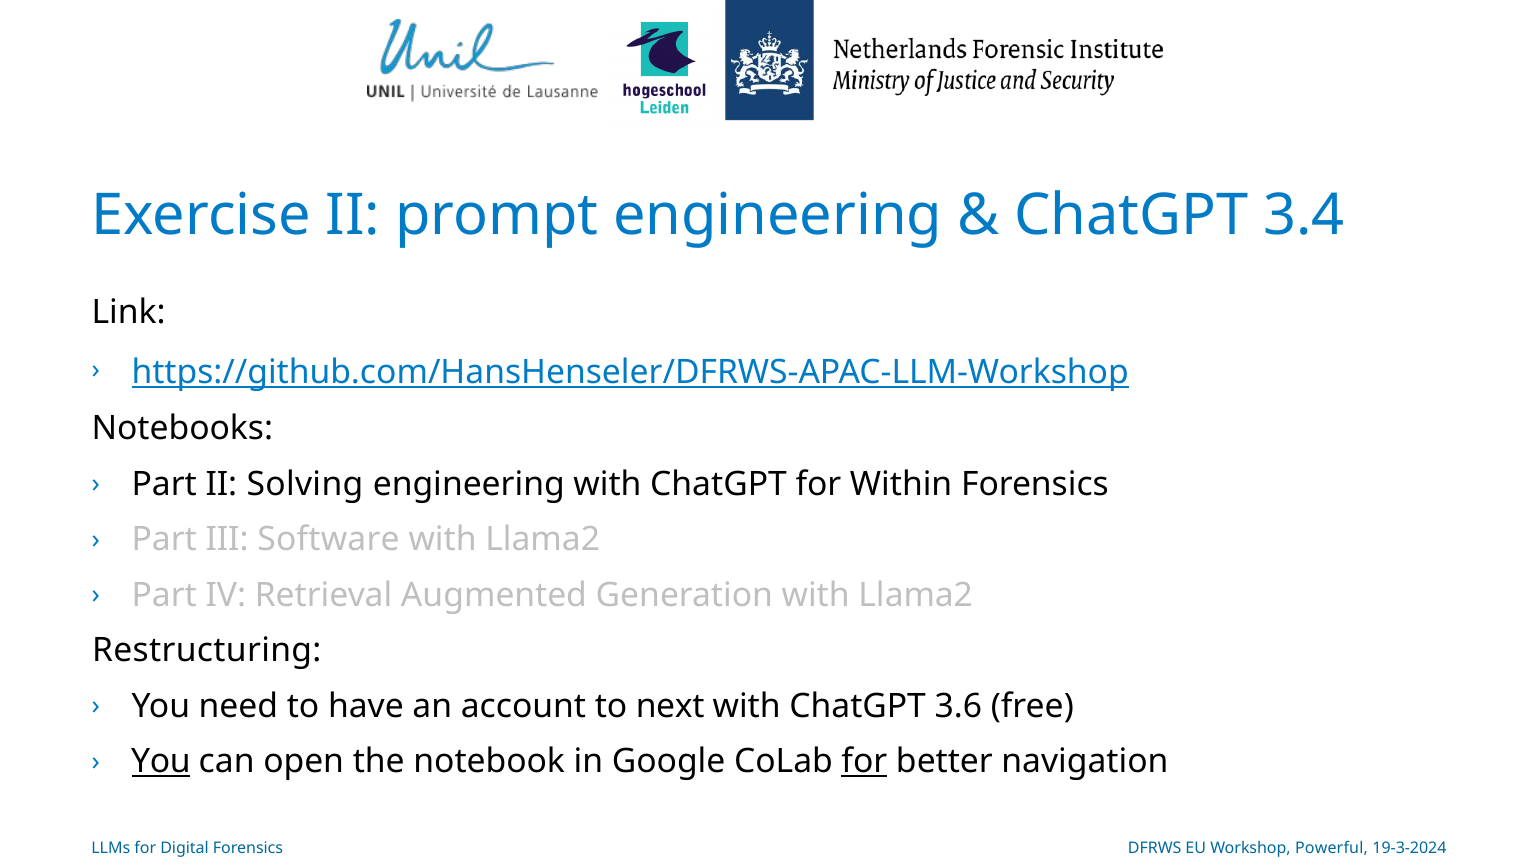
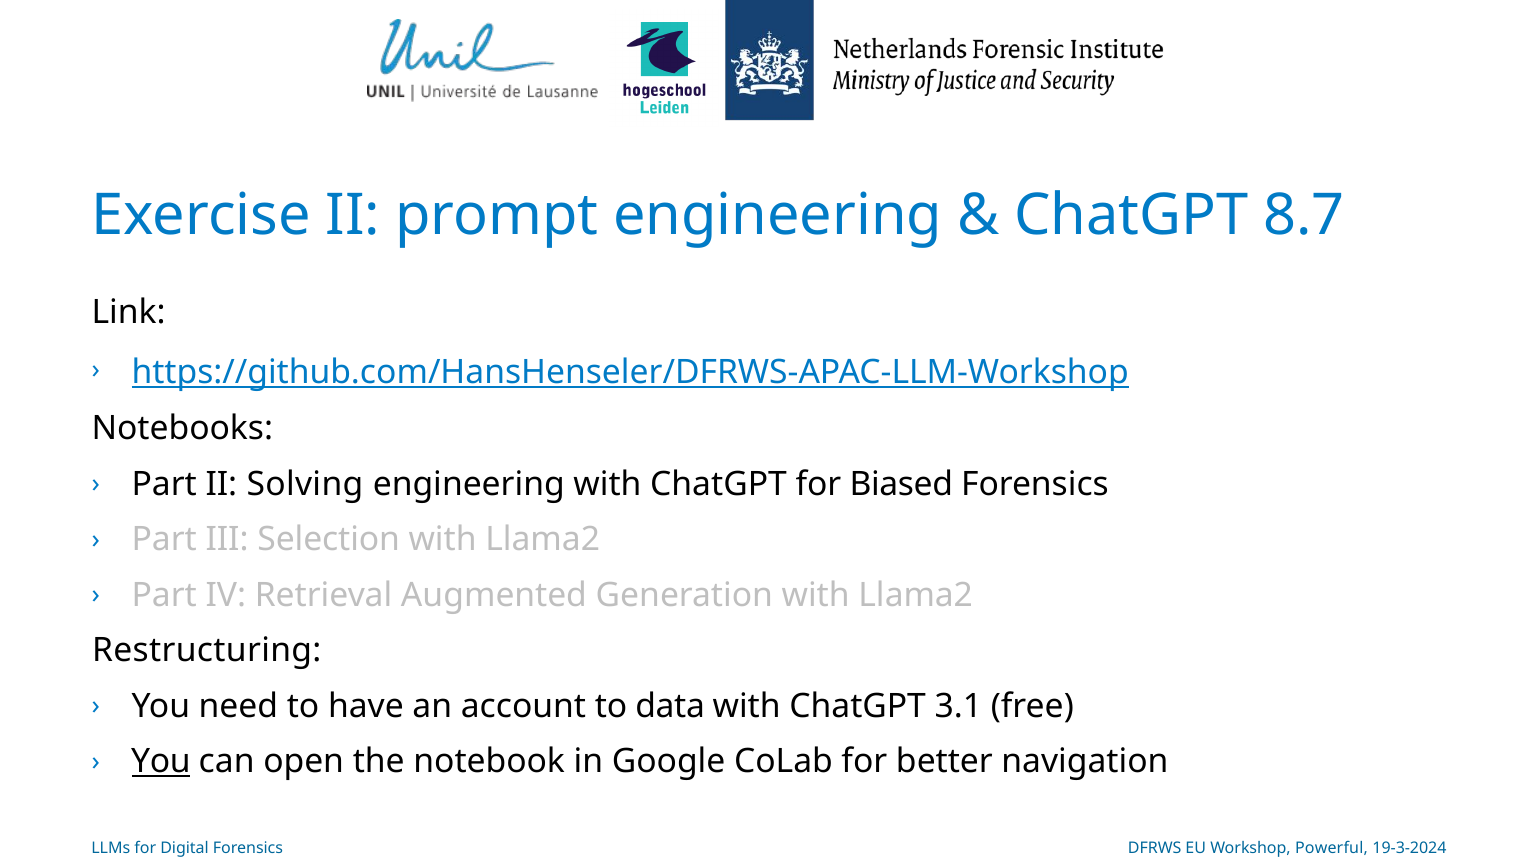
3.4: 3.4 -> 8.7
Within: Within -> Biased
Software: Software -> Selection
next: next -> data
3.6: 3.6 -> 3.1
for at (864, 762) underline: present -> none
